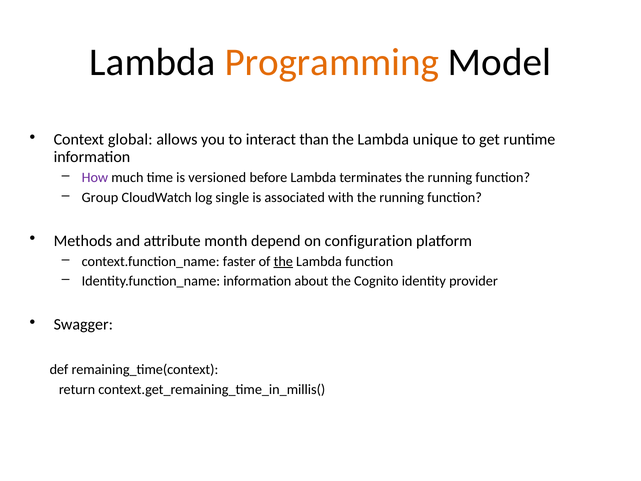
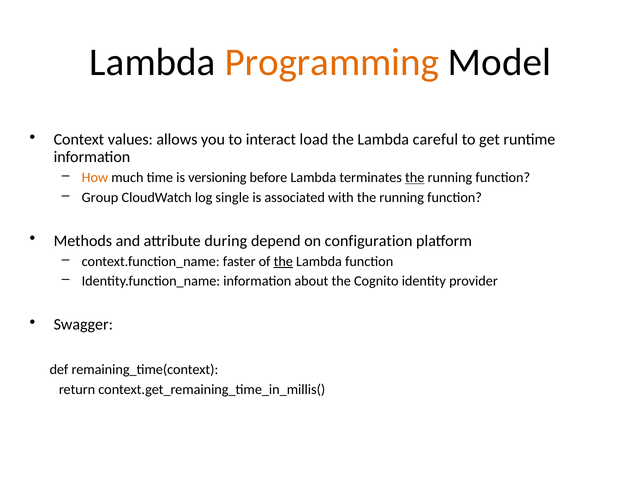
global: global -> values
than: than -> load
unique: unique -> careful
How colour: purple -> orange
versioned: versioned -> versioning
the at (415, 178) underline: none -> present
month: month -> during
